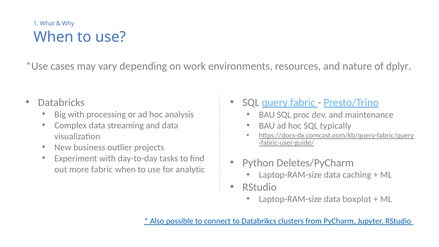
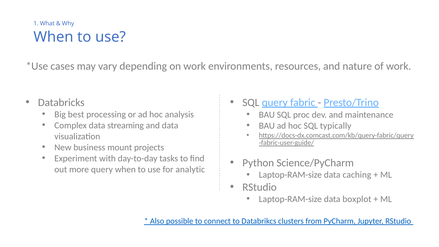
of dplyr: dplyr -> work
Big with: with -> best
outlier: outlier -> mount
Deletes/PyCharm: Deletes/PyCharm -> Science/PyCharm
more fabric: fabric -> query
